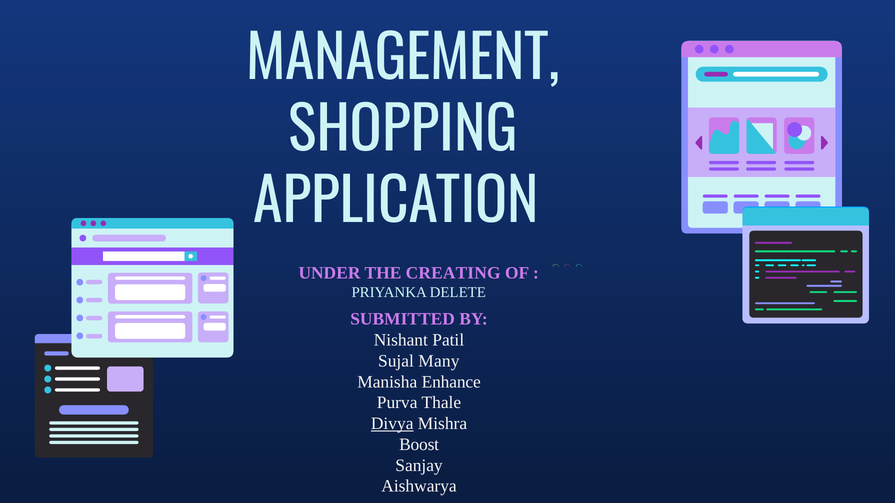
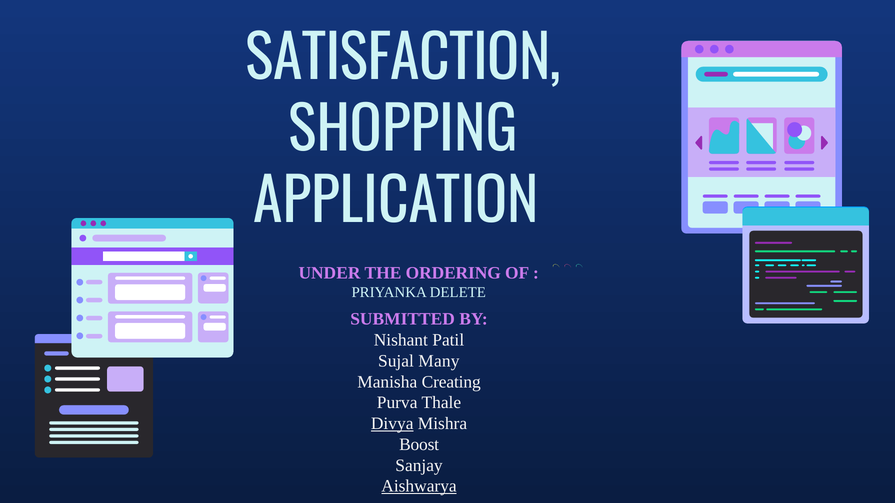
MANAGEMENT: MANAGEMENT -> SATISFACTION
CREATING: CREATING -> ORDERING
Enhance: Enhance -> Creating
Aishwarya underline: none -> present
